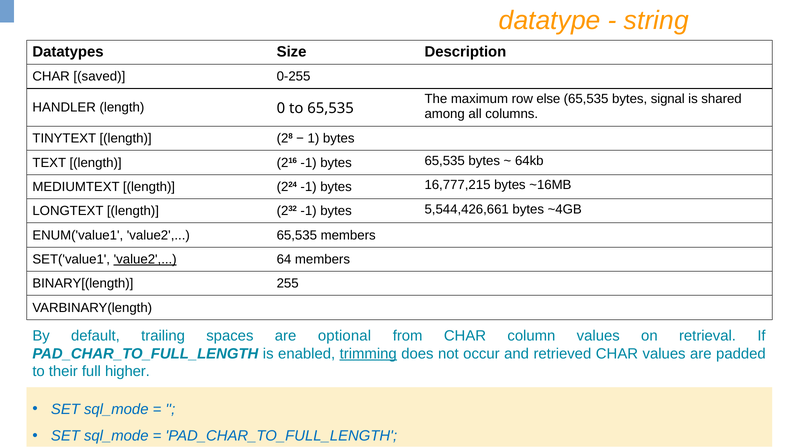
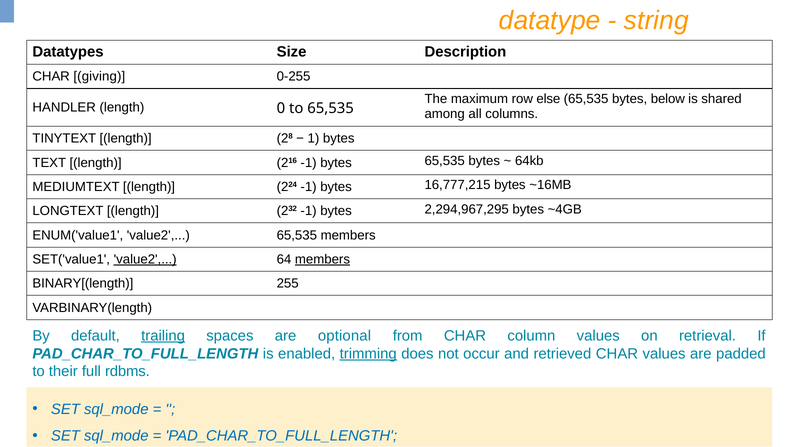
saved: saved -> giving
signal: signal -> below
5,544,426,661: 5,544,426,661 -> 2,294,967,295
members at (322, 259) underline: none -> present
trailing underline: none -> present
higher: higher -> rdbms
